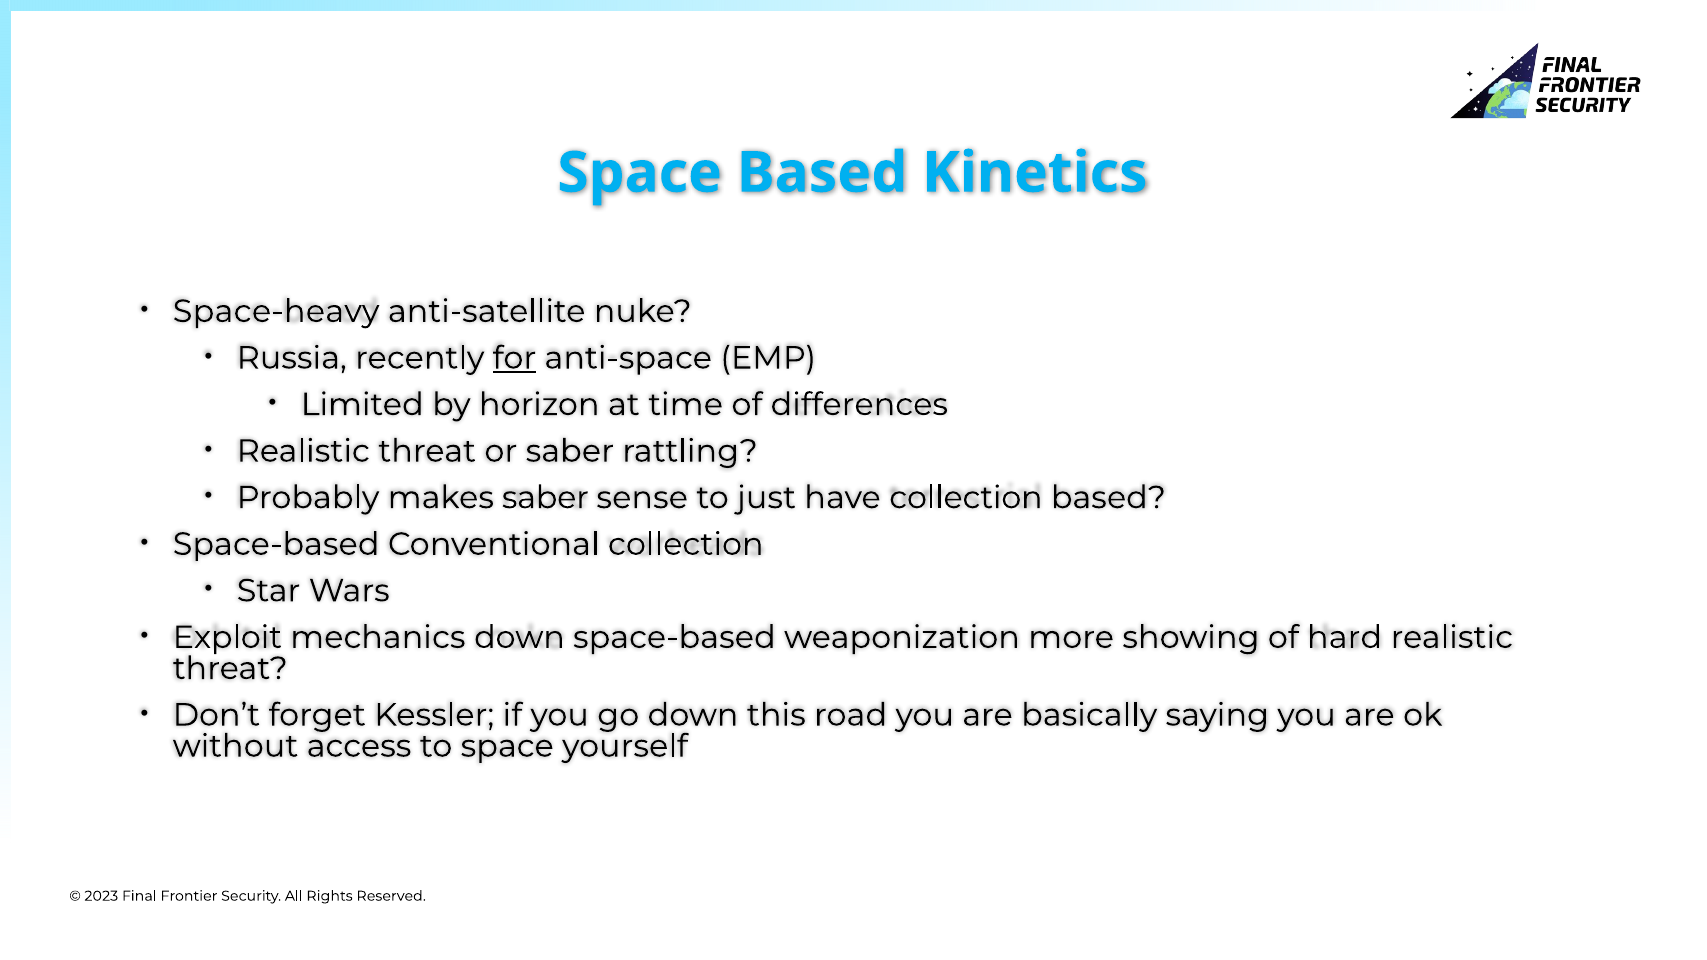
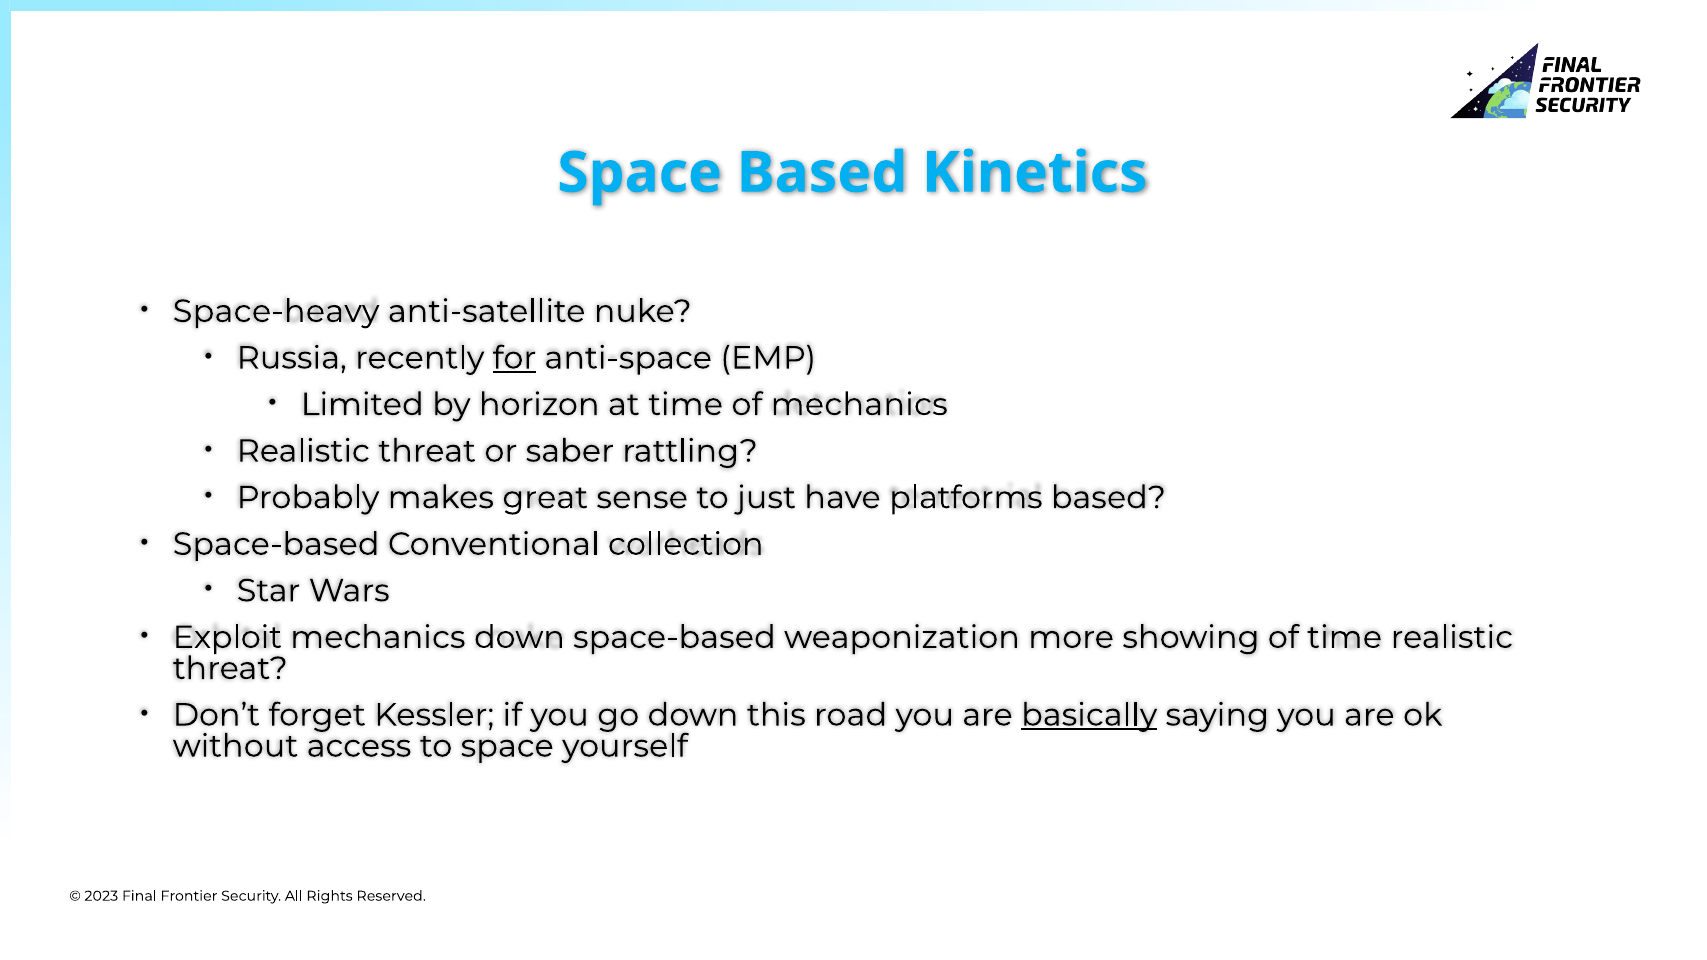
of differences: differences -> mechanics
makes saber: saber -> great
have collection: collection -> platforms
of hard: hard -> time
basically underline: none -> present
